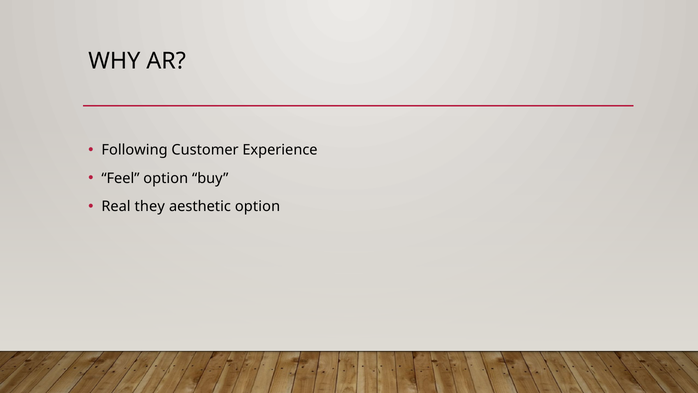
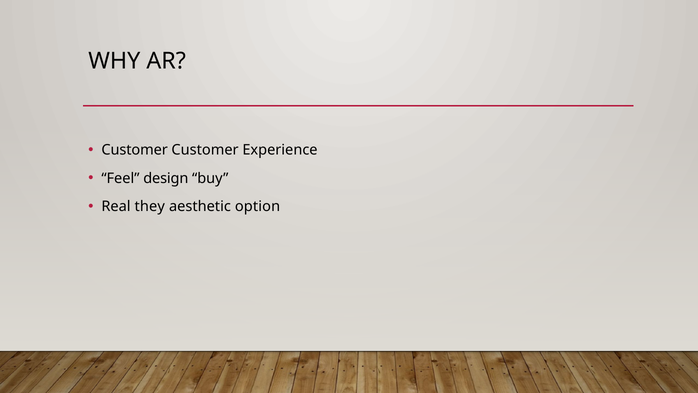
Following at (135, 150): Following -> Customer
Feel option: option -> design
